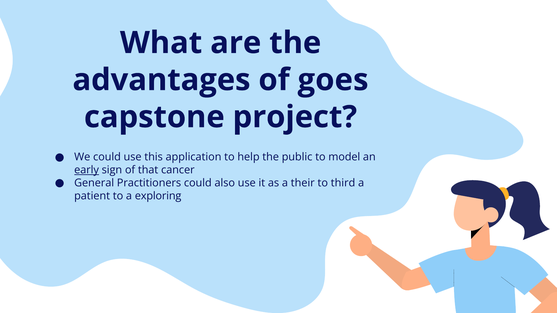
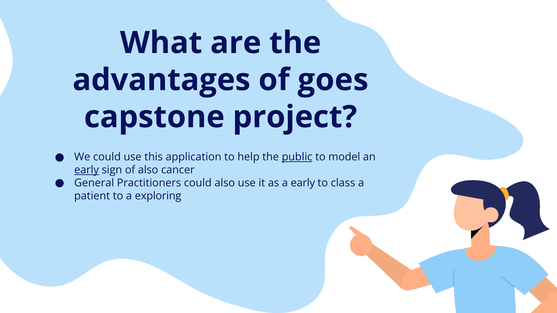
public underline: none -> present
of that: that -> also
a their: their -> early
third: third -> class
